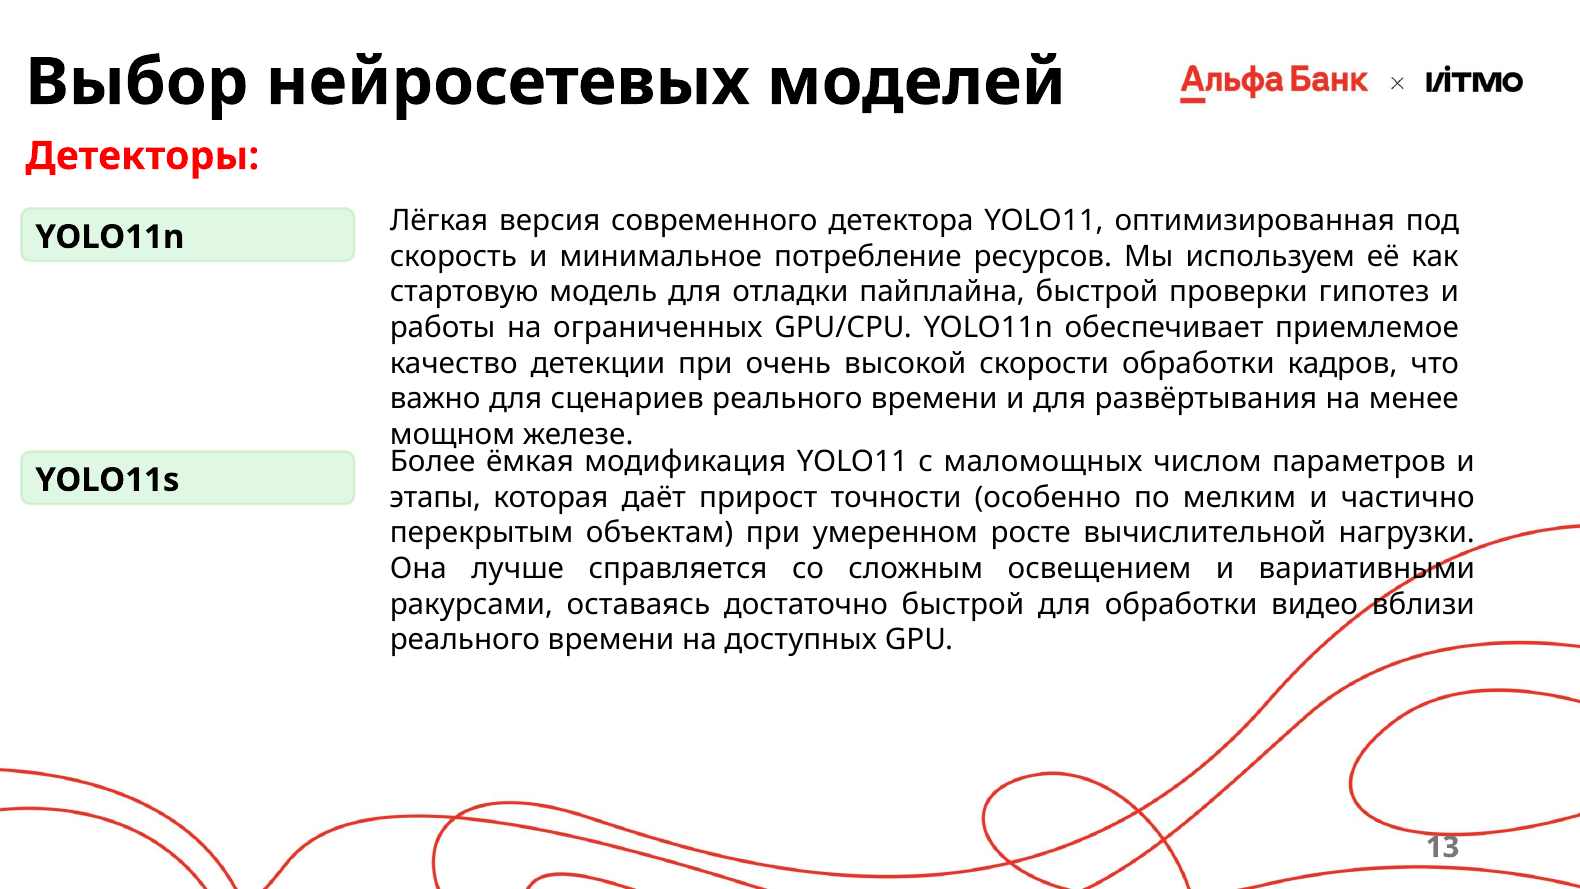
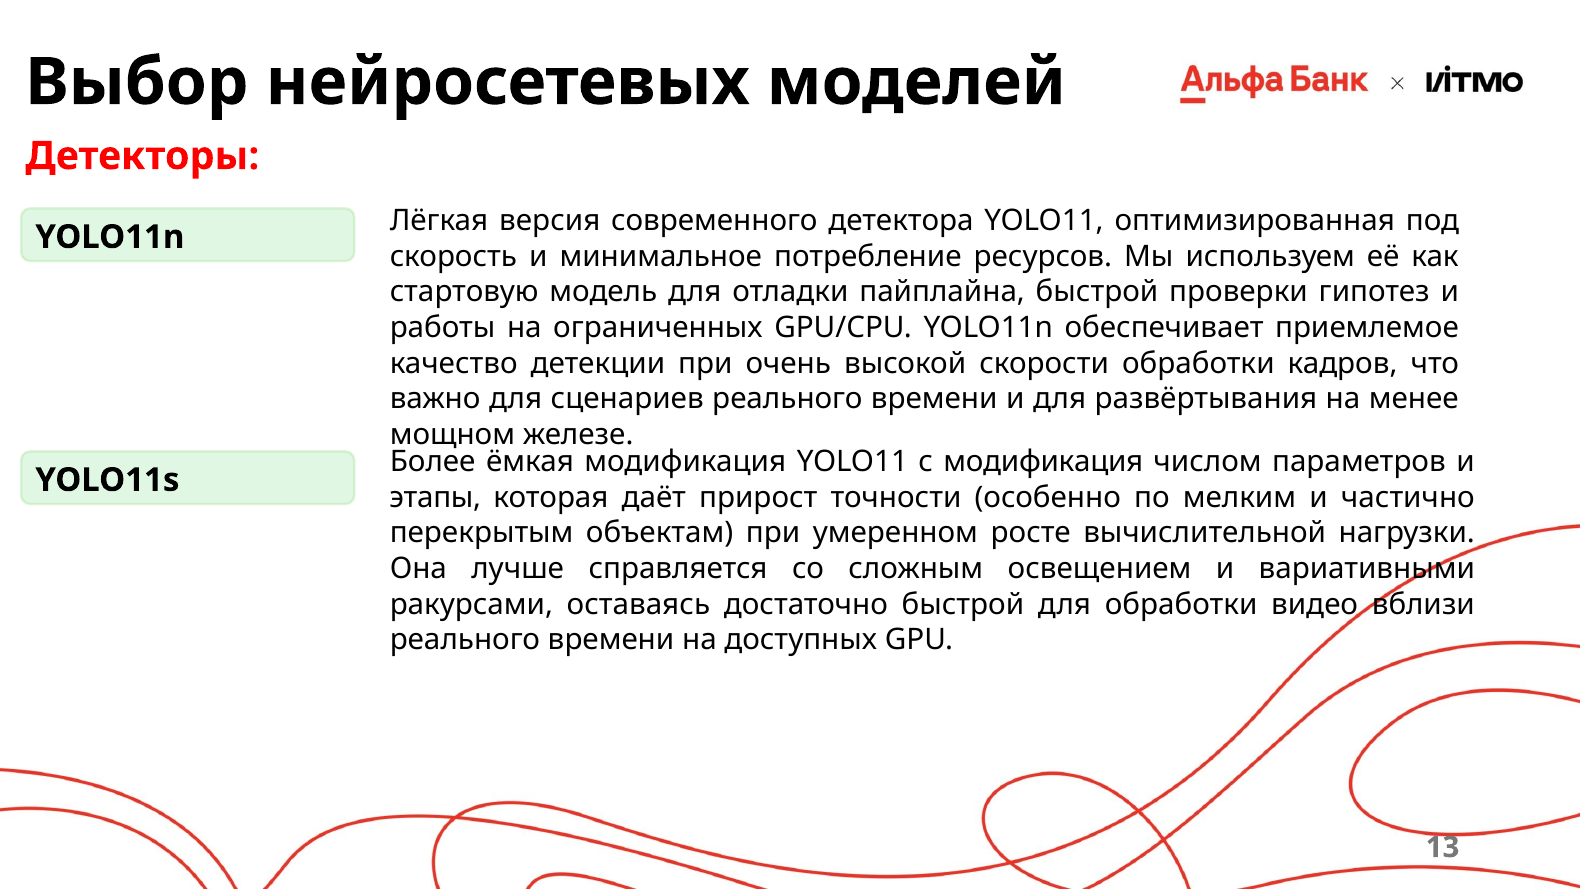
с маломощных: маломощных -> модификация
